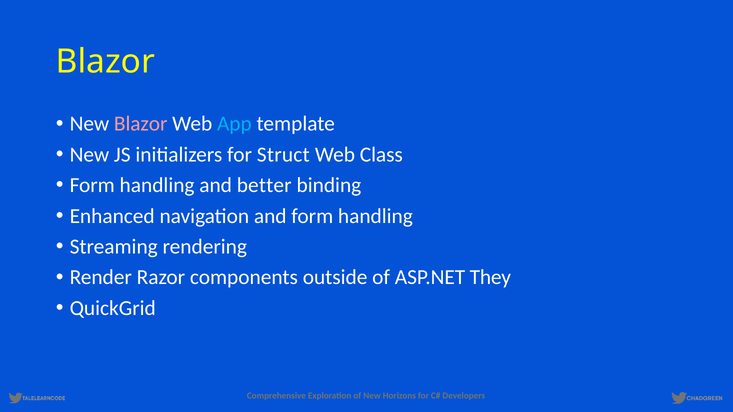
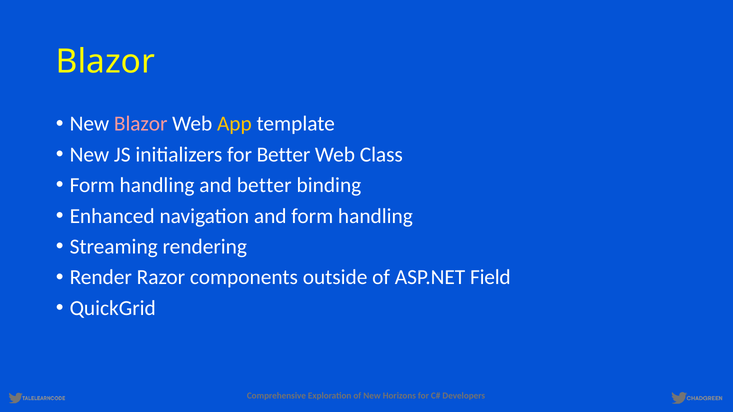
App colour: light blue -> yellow
for Struct: Struct -> Better
They: They -> Field
